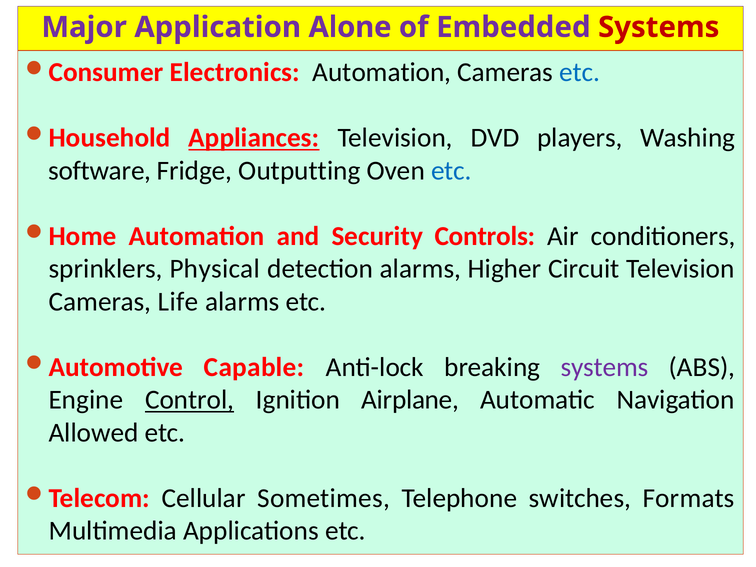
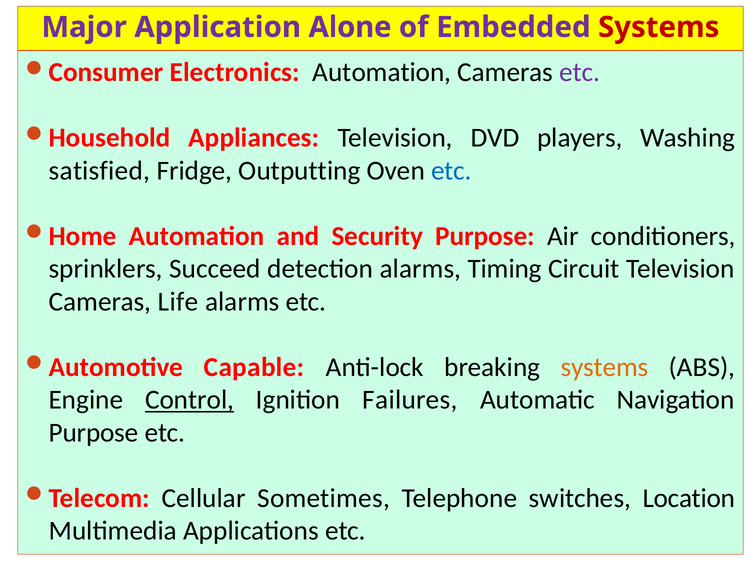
etc at (580, 72) colour: blue -> purple
Appliances underline: present -> none
software: software -> satisfied
Security Controls: Controls -> Purpose
Physical: Physical -> Succeed
Higher: Higher -> Timing
systems at (605, 367) colour: purple -> orange
Airplane: Airplane -> Failures
Allowed at (94, 433): Allowed -> Purpose
Formats: Formats -> Location
